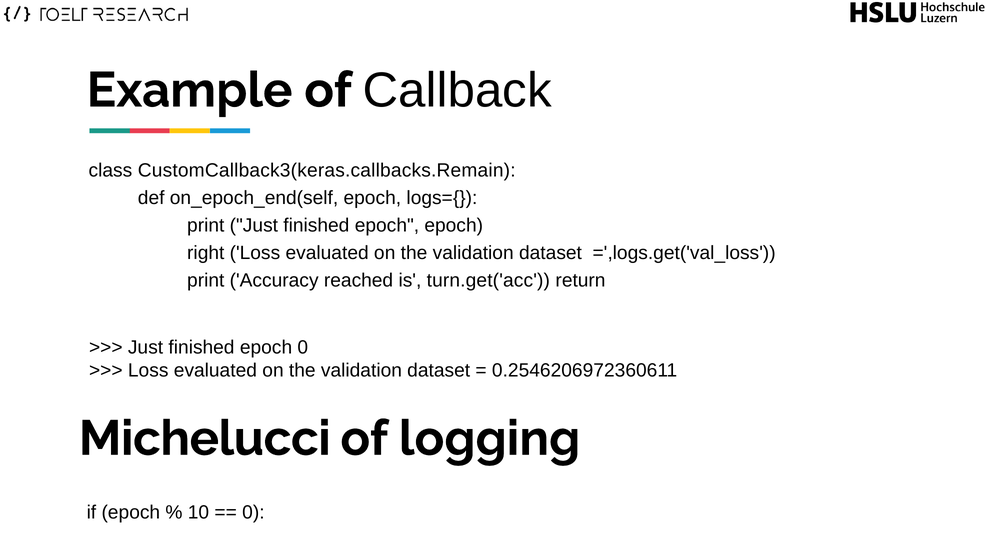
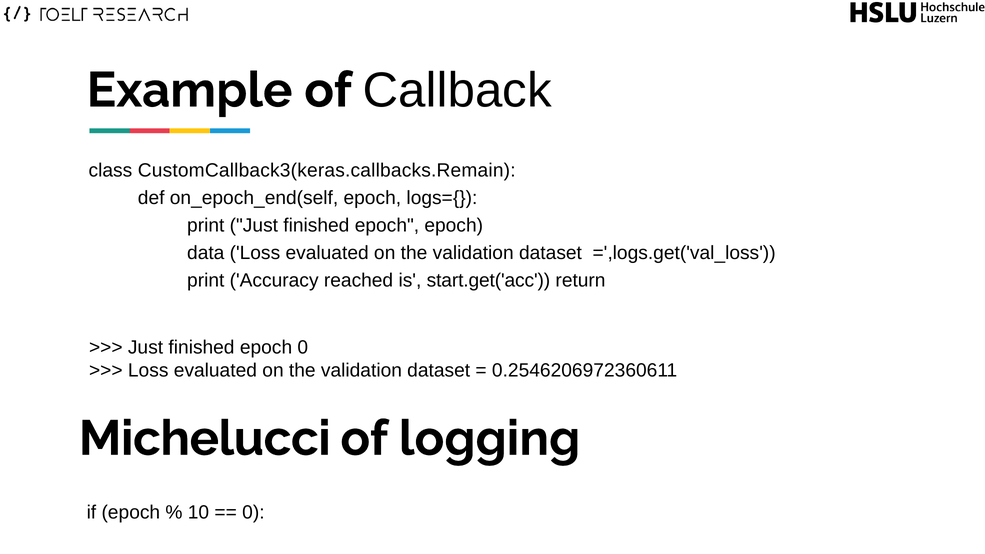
right: right -> data
turn.get('acc: turn.get('acc -> start.get('acc
